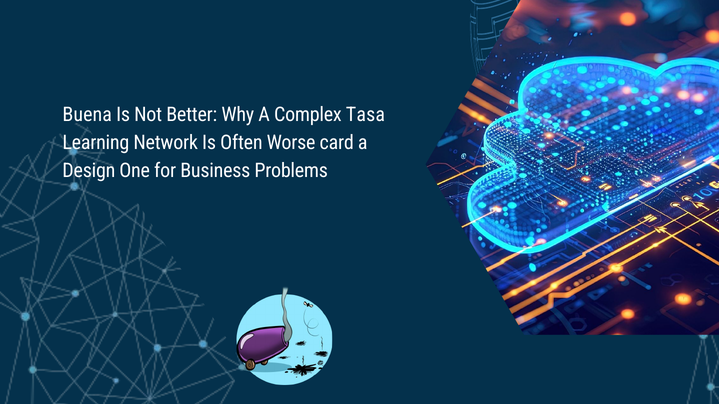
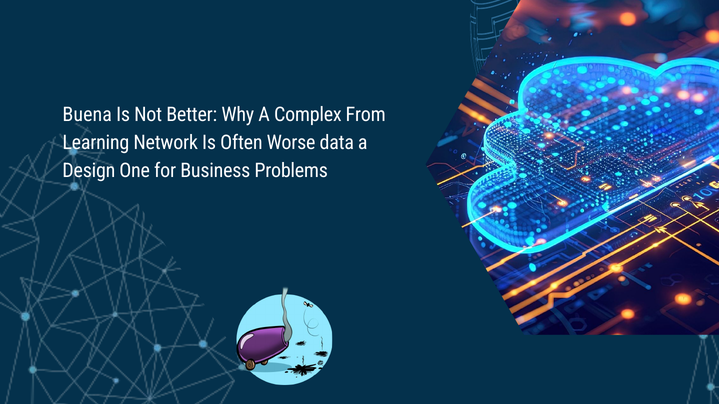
Tasa: Tasa -> From
card: card -> data
